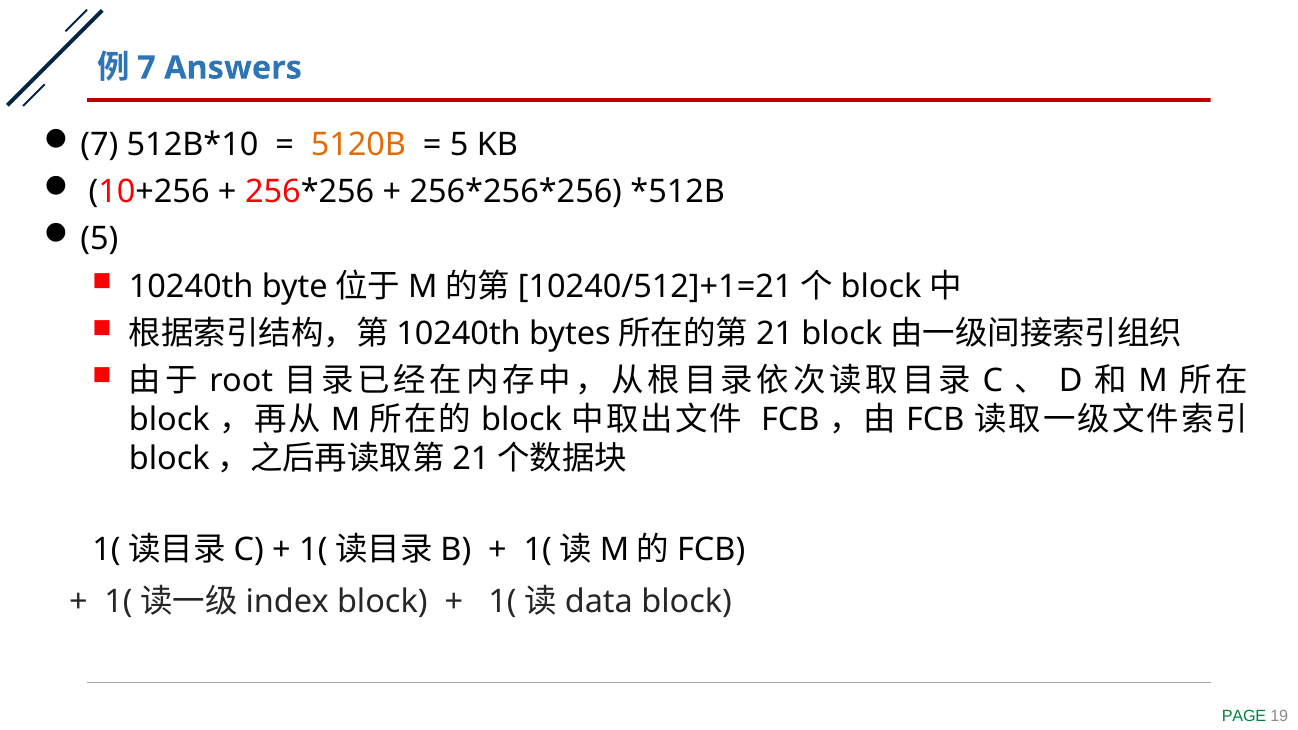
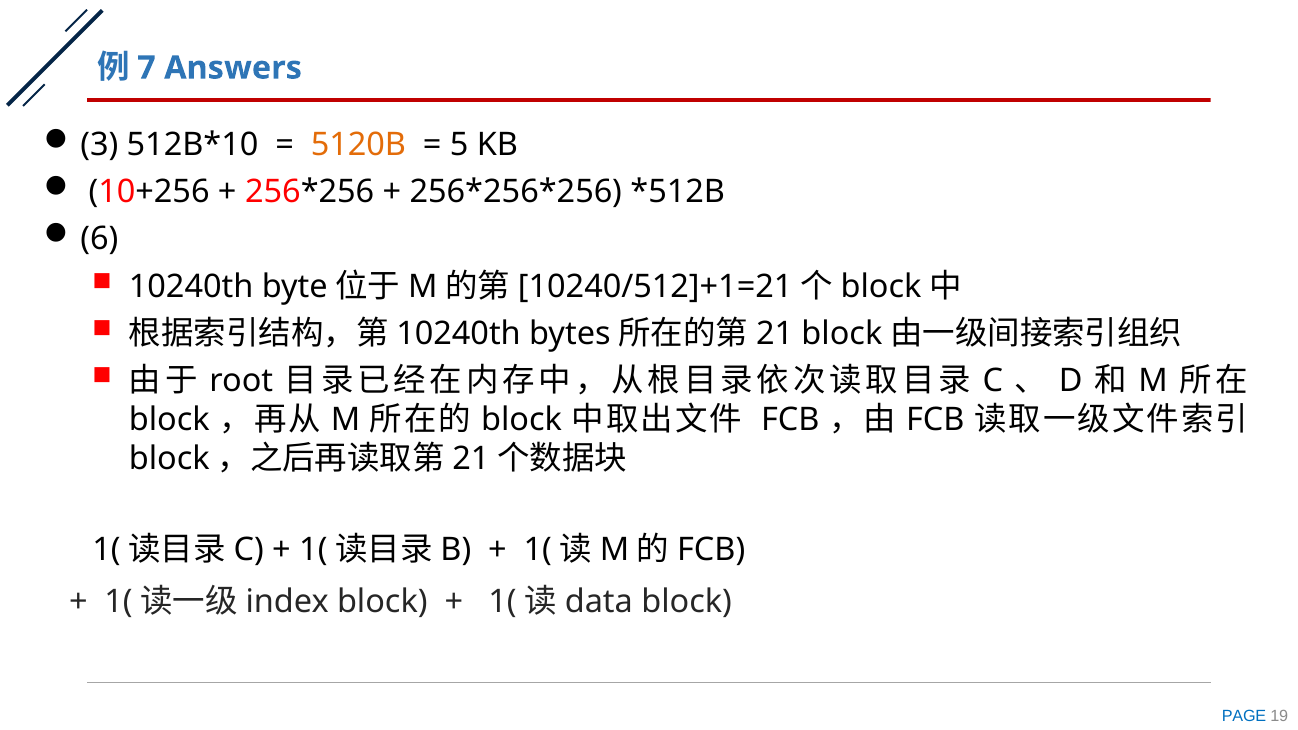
7 at (99, 145): 7 -> 3
5 at (99, 239): 5 -> 6
PAGE colour: green -> blue
